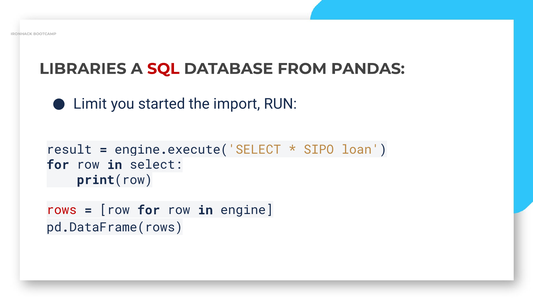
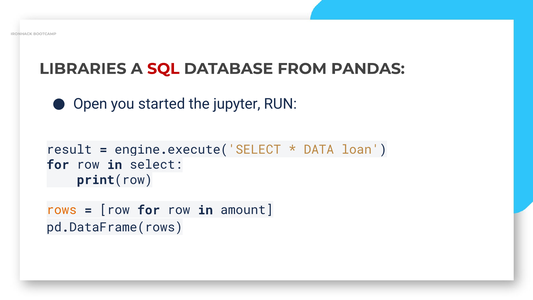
Limit: Limit -> Open
import: import -> jupyter
SIPO: SIPO -> DATA
rows colour: red -> orange
engine: engine -> amount
